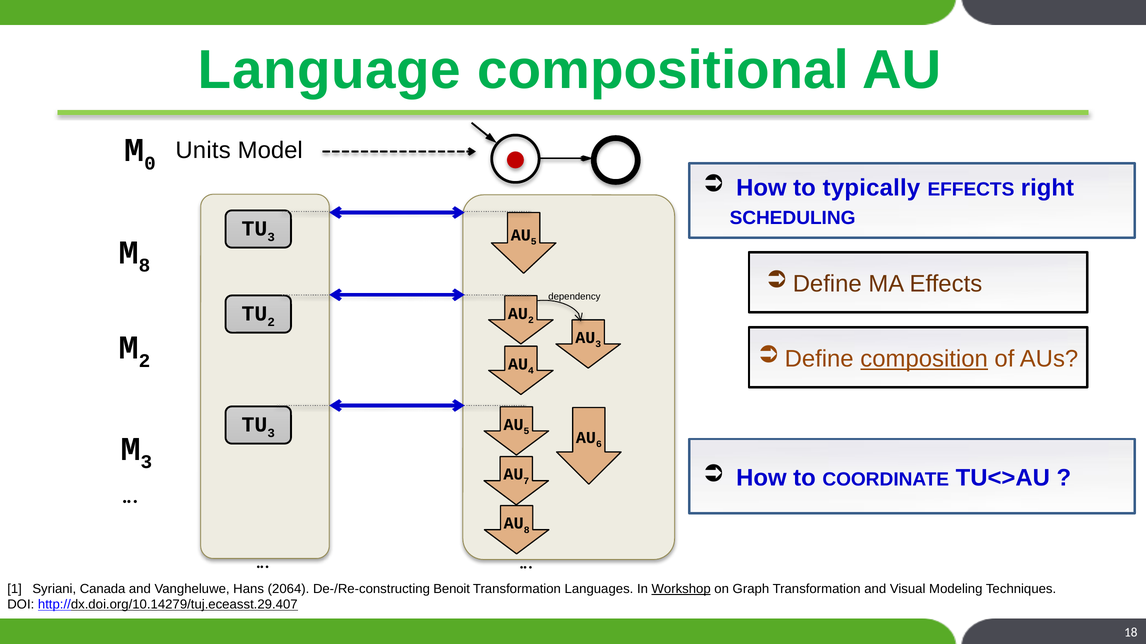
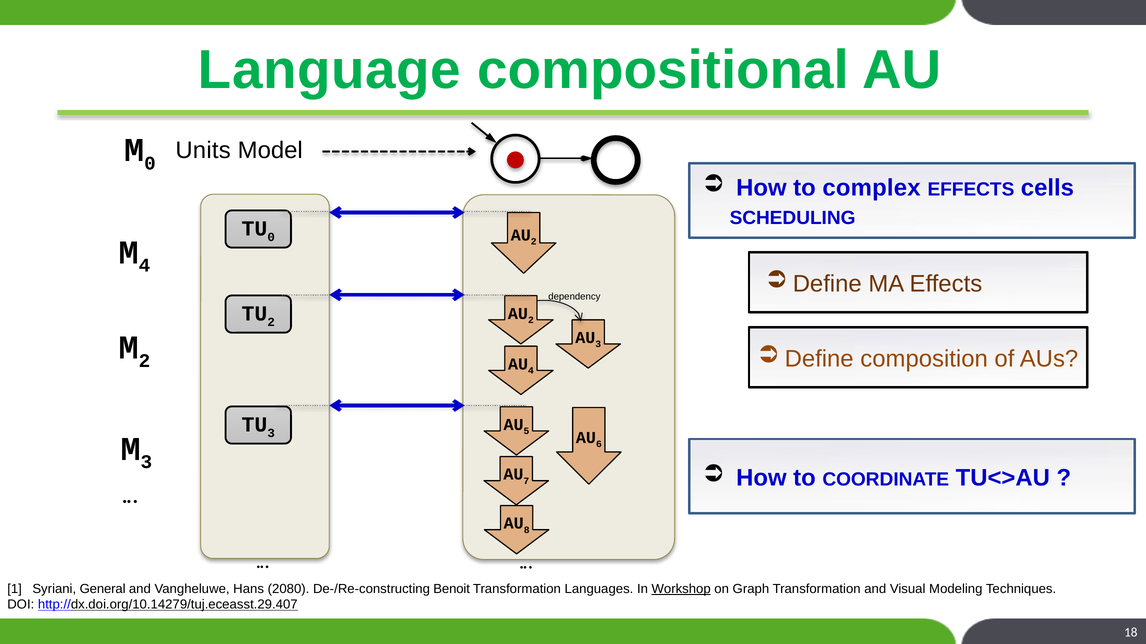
typically: typically -> complex
right: right -> cells
3 at (271, 237): 3 -> 0
5 at (534, 242): 5 -> 2
8 at (145, 266): 8 -> 4
composition underline: present -> none
Canada: Canada -> General
2064: 2064 -> 2080
